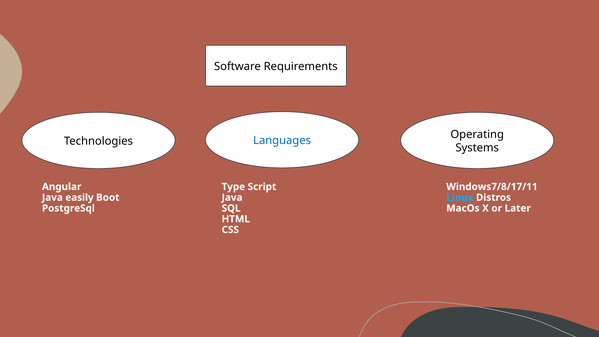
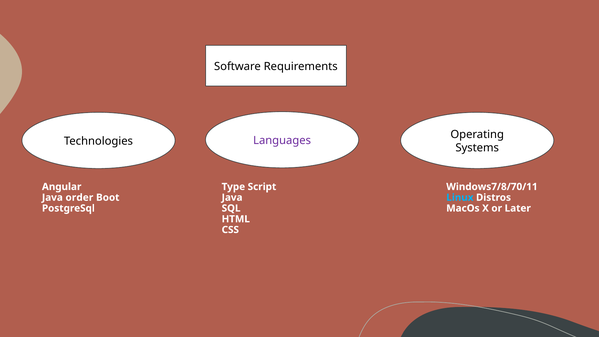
Languages colour: blue -> purple
Windows7/8/17/11: Windows7/8/17/11 -> Windows7/8/70/11
easily: easily -> order
